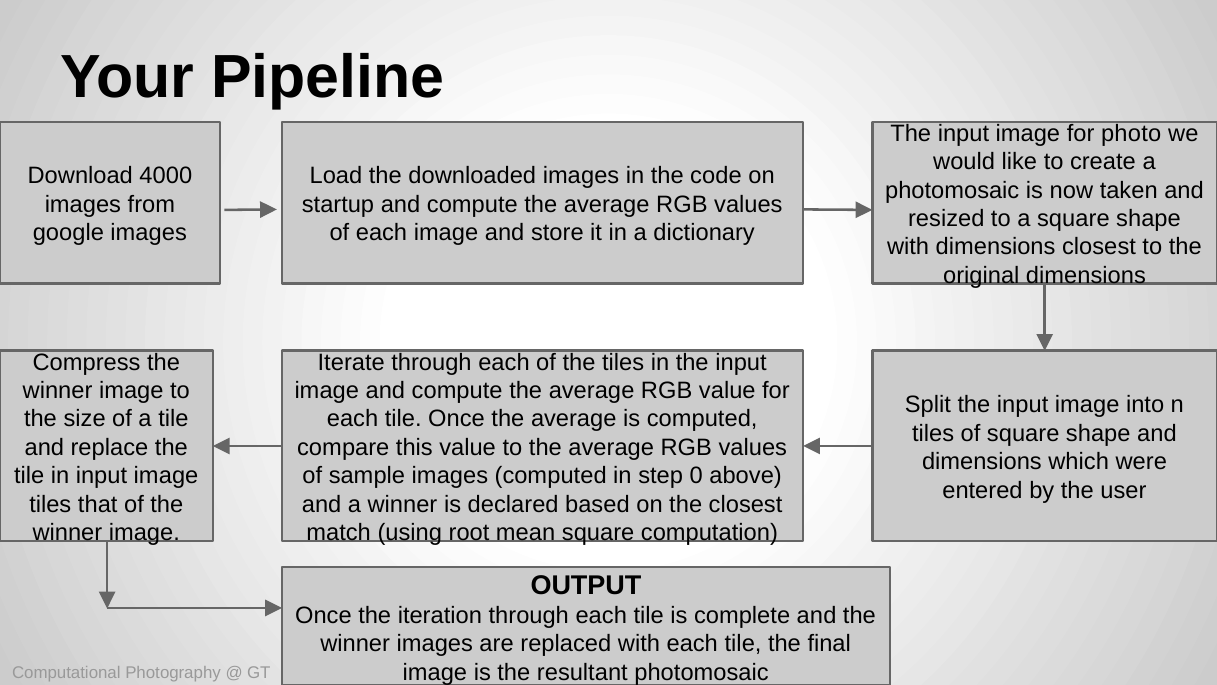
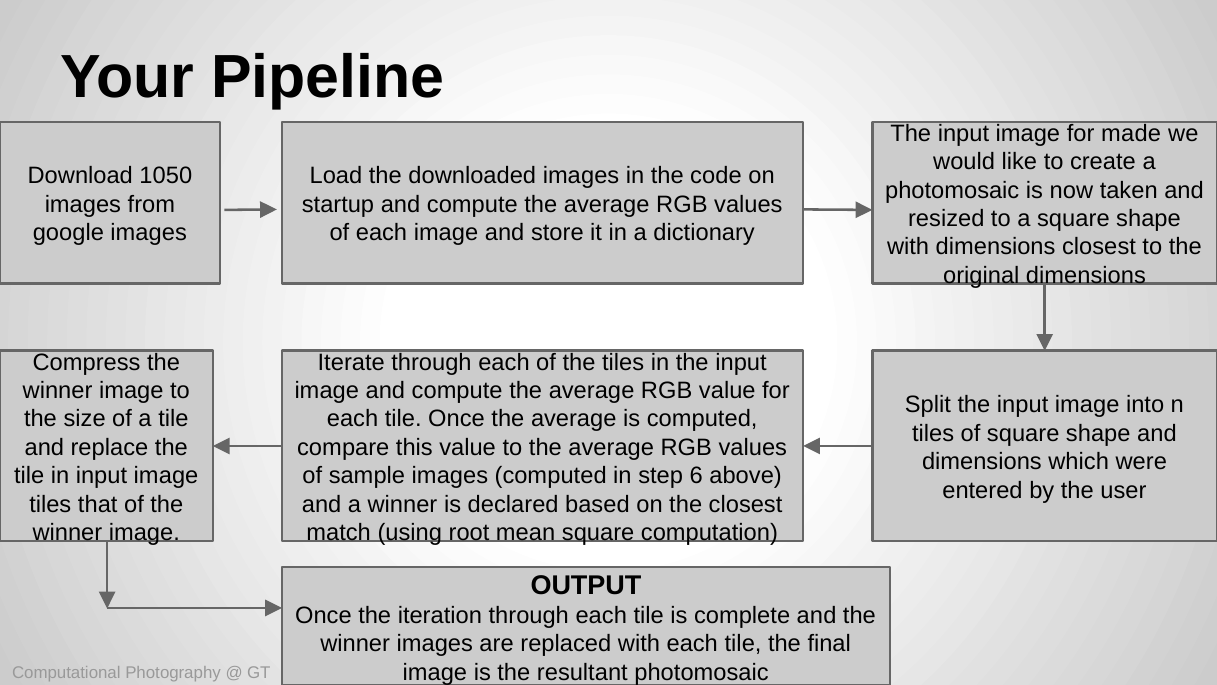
photo: photo -> made
4000: 4000 -> 1050
0: 0 -> 6
